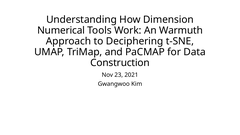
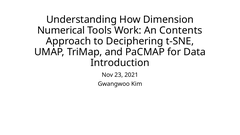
Warmuth: Warmuth -> Contents
Construction: Construction -> Introduction
